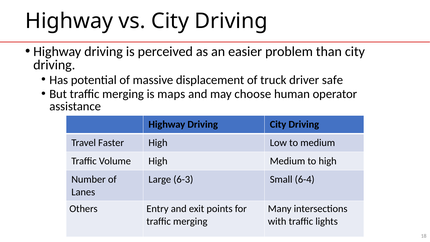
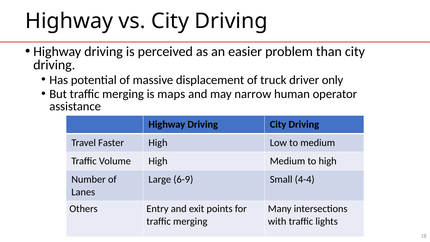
safe: safe -> only
choose: choose -> narrow
6-3: 6-3 -> 6-9
6-4: 6-4 -> 4-4
